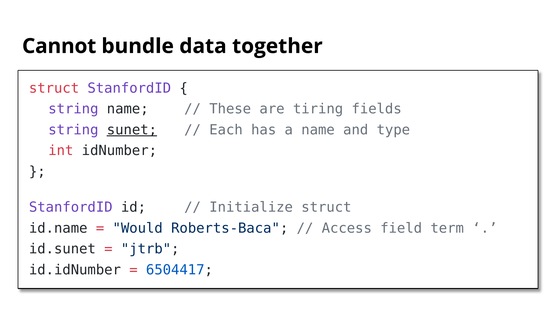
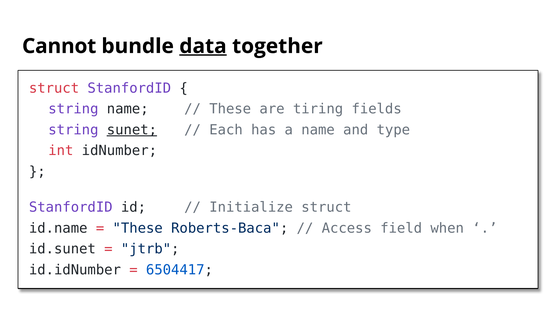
data underline: none -> present
Would at (138, 228): Would -> These
term: term -> when
